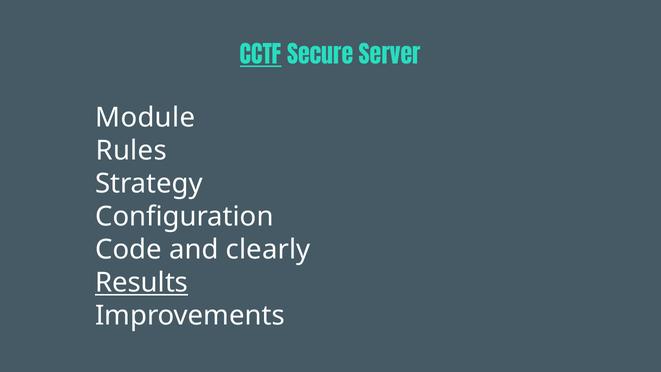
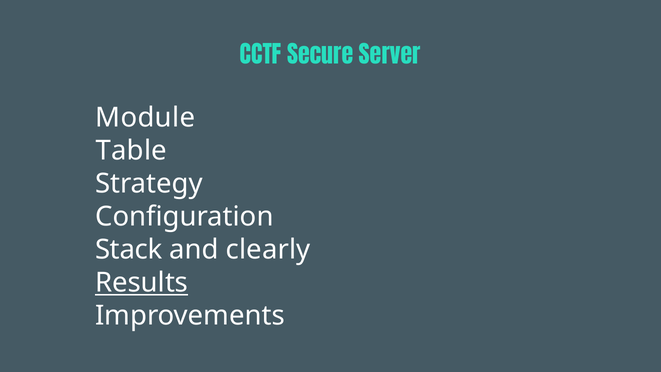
CCTF underline: present -> none
Rules: Rules -> Table
Code: Code -> Stack
